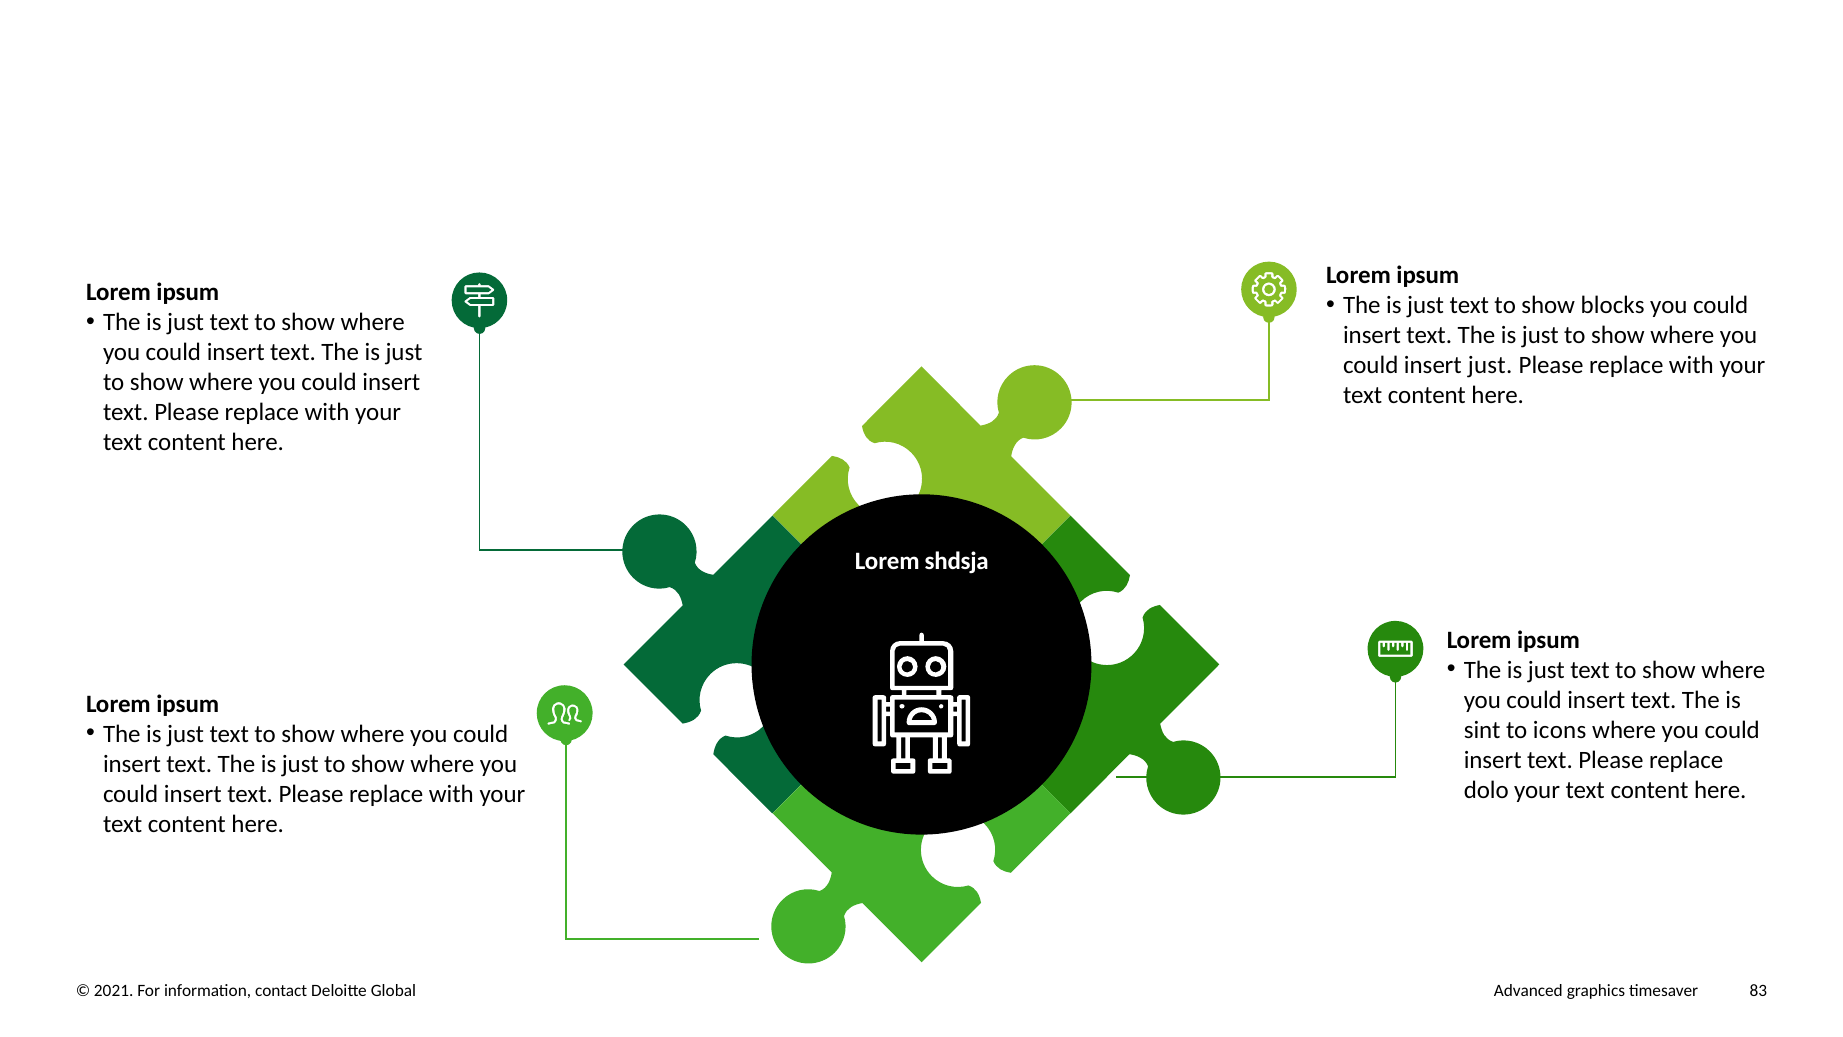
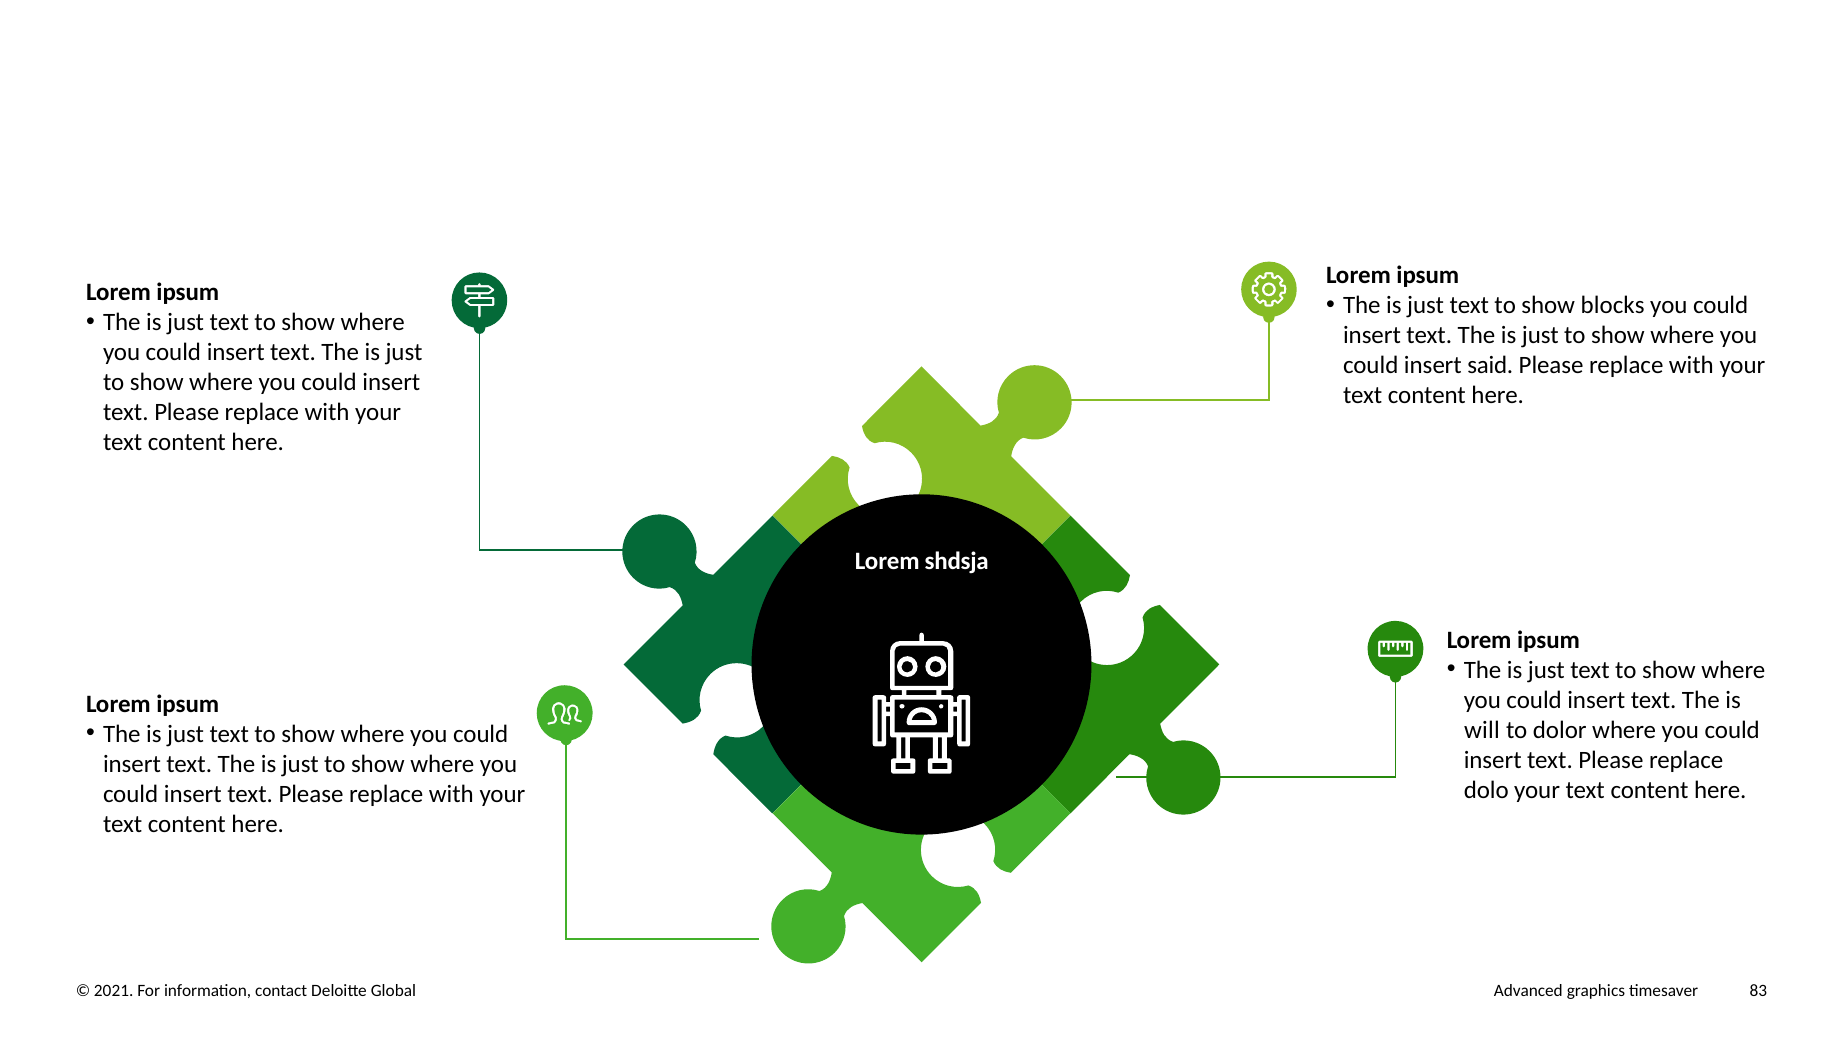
insert just: just -> said
sint: sint -> will
icons: icons -> dolor
